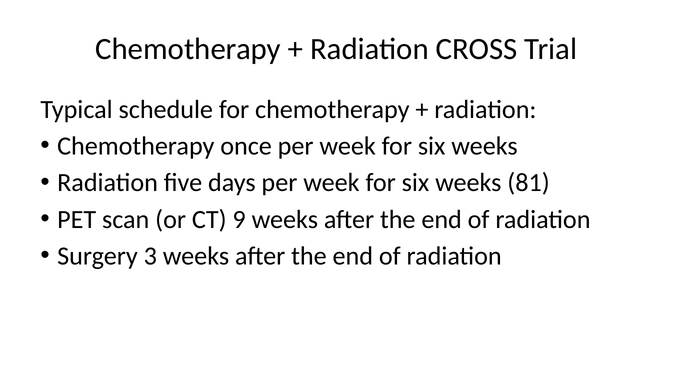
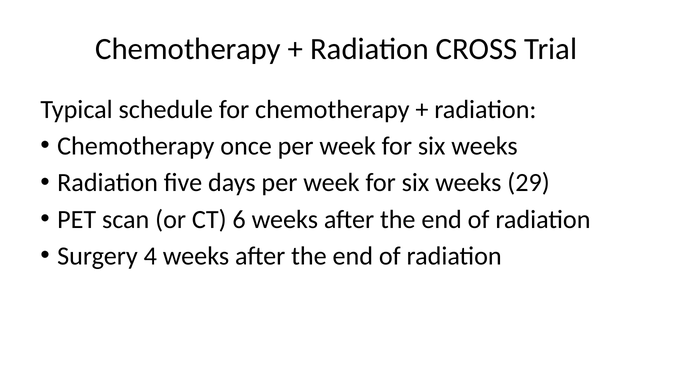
81: 81 -> 29
9: 9 -> 6
3: 3 -> 4
